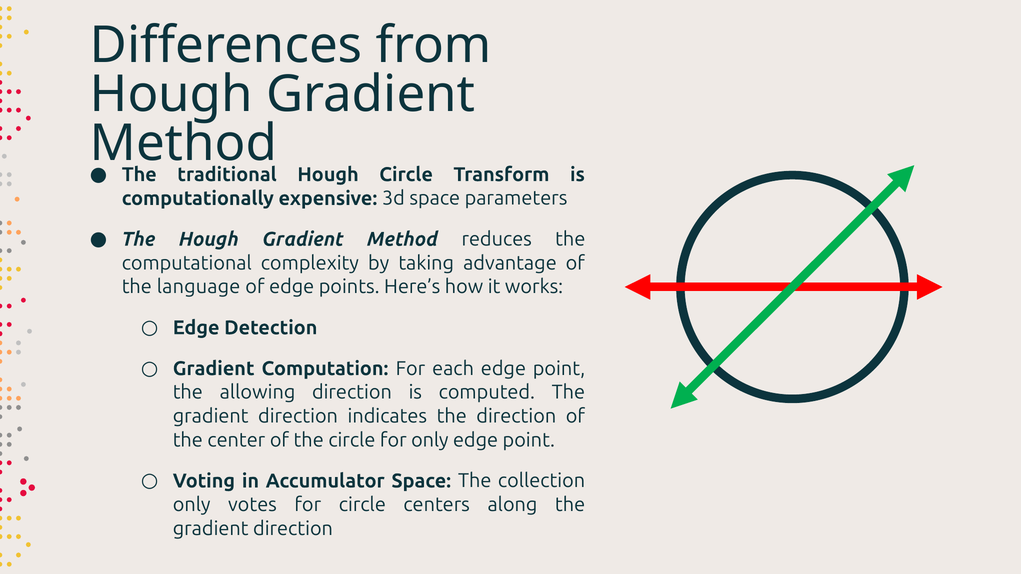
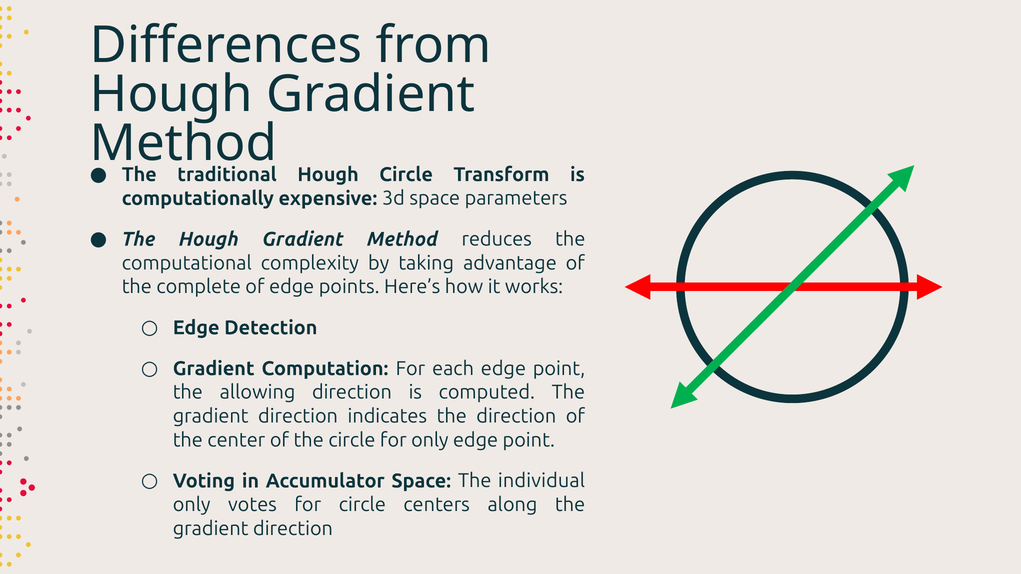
language: language -> complete
collection: collection -> individual
